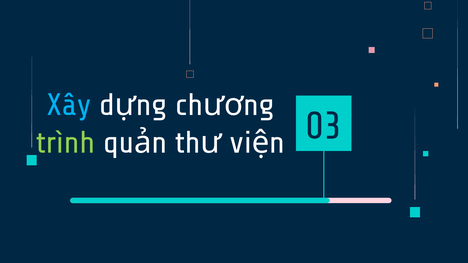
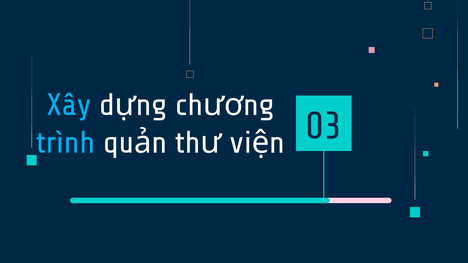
trình colour: light green -> light blue
